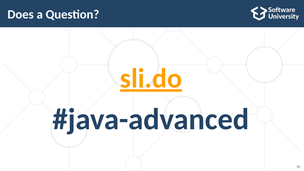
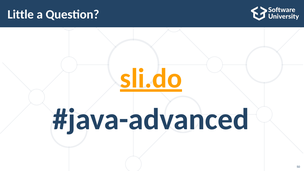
Does: Does -> Little
